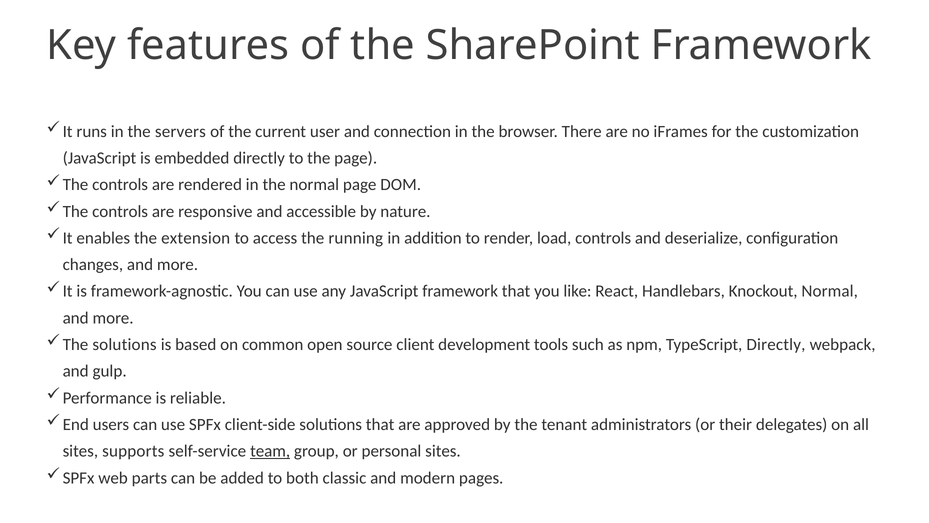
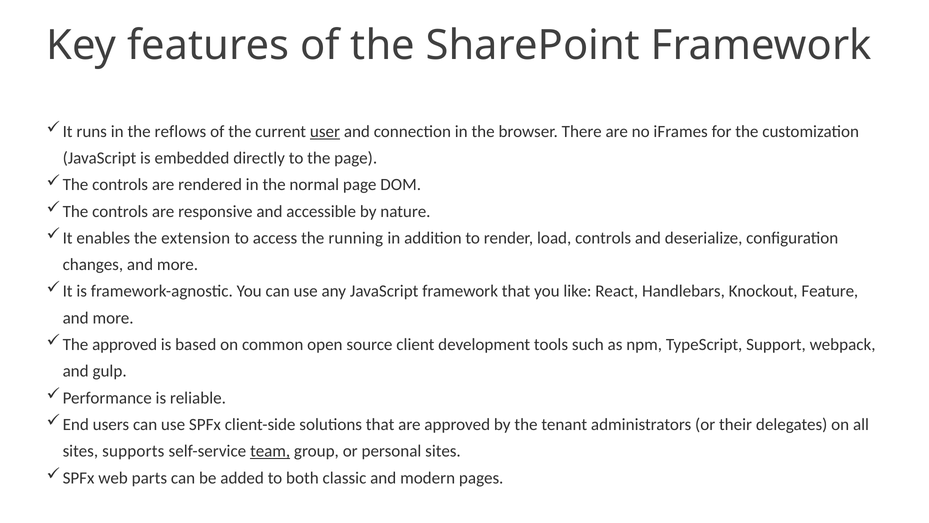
servers: servers -> reflows
user underline: none -> present
Knockout Normal: Normal -> Feature
The solutions: solutions -> approved
TypeScript Directly: Directly -> Support
